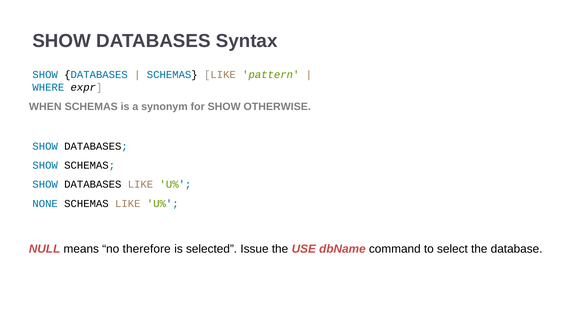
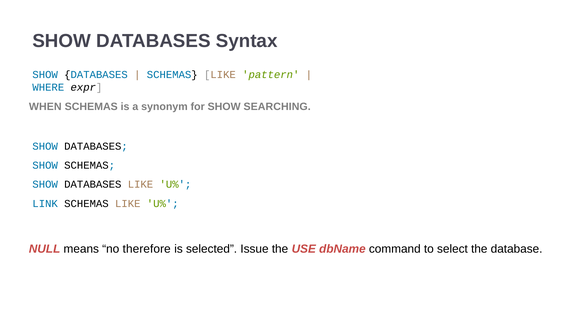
OTHERWISE: OTHERWISE -> SEARCHING
NONE: NONE -> LINK
